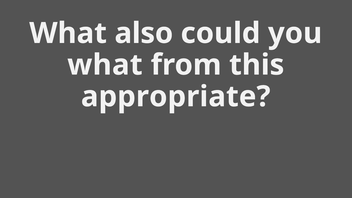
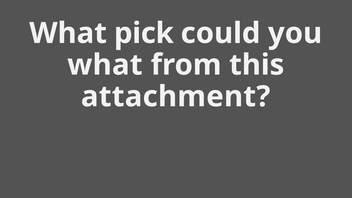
also: also -> pick
appropriate: appropriate -> attachment
